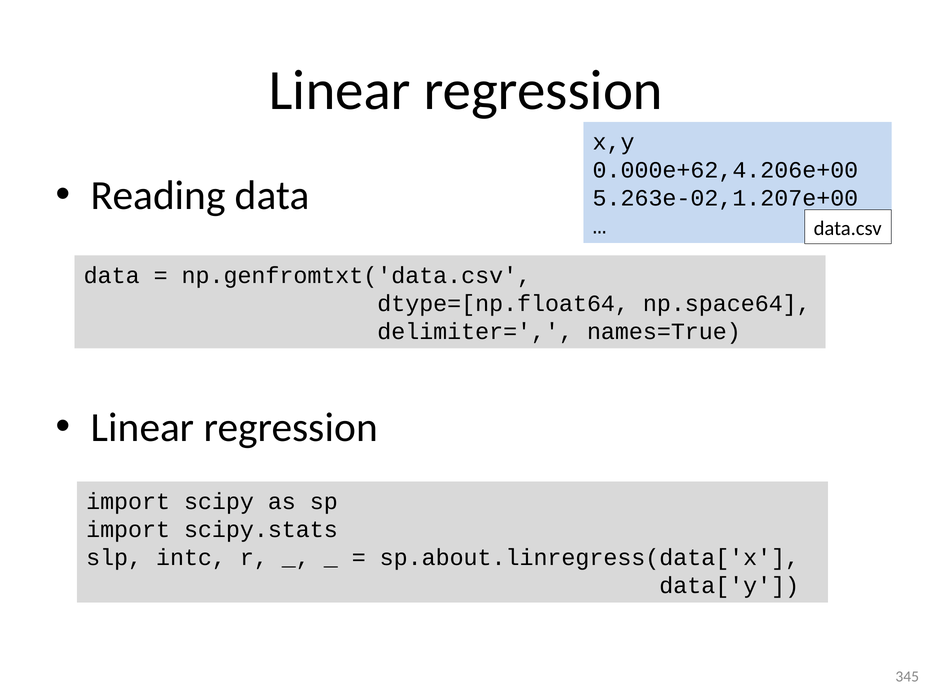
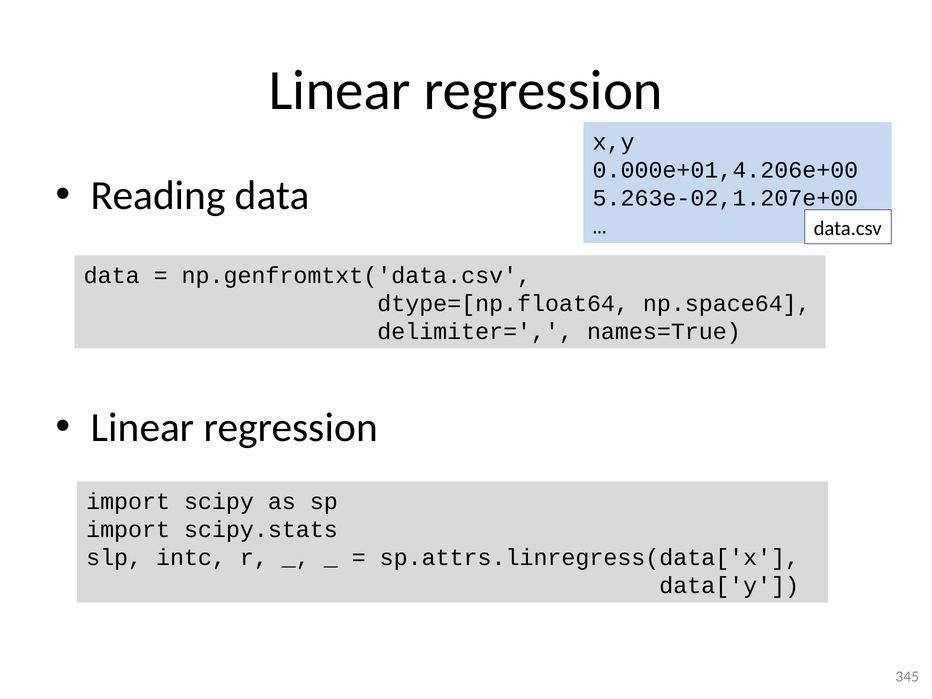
0.000e+62,4.206e+00: 0.000e+62,4.206e+00 -> 0.000e+01,4.206e+00
sp.about.linregress(data['x: sp.about.linregress(data['x -> sp.attrs.linregress(data['x
